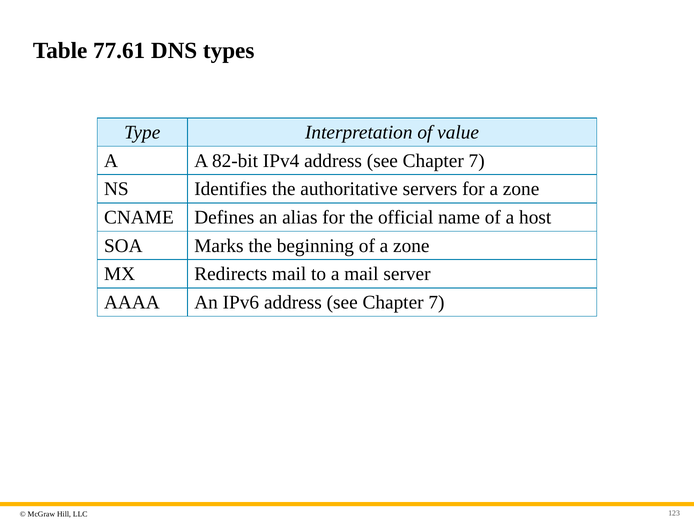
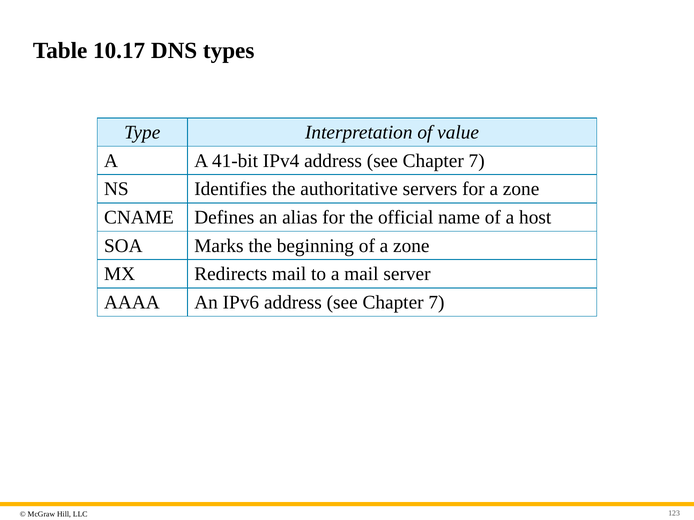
77.61: 77.61 -> 10.17
82-bit: 82-bit -> 41-bit
